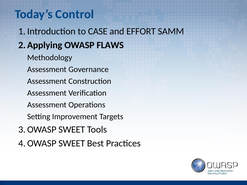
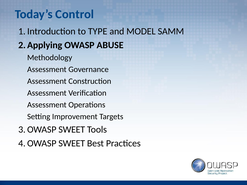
CASE: CASE -> TYPE
EFFORT: EFFORT -> MODEL
FLAWS: FLAWS -> ABUSE
